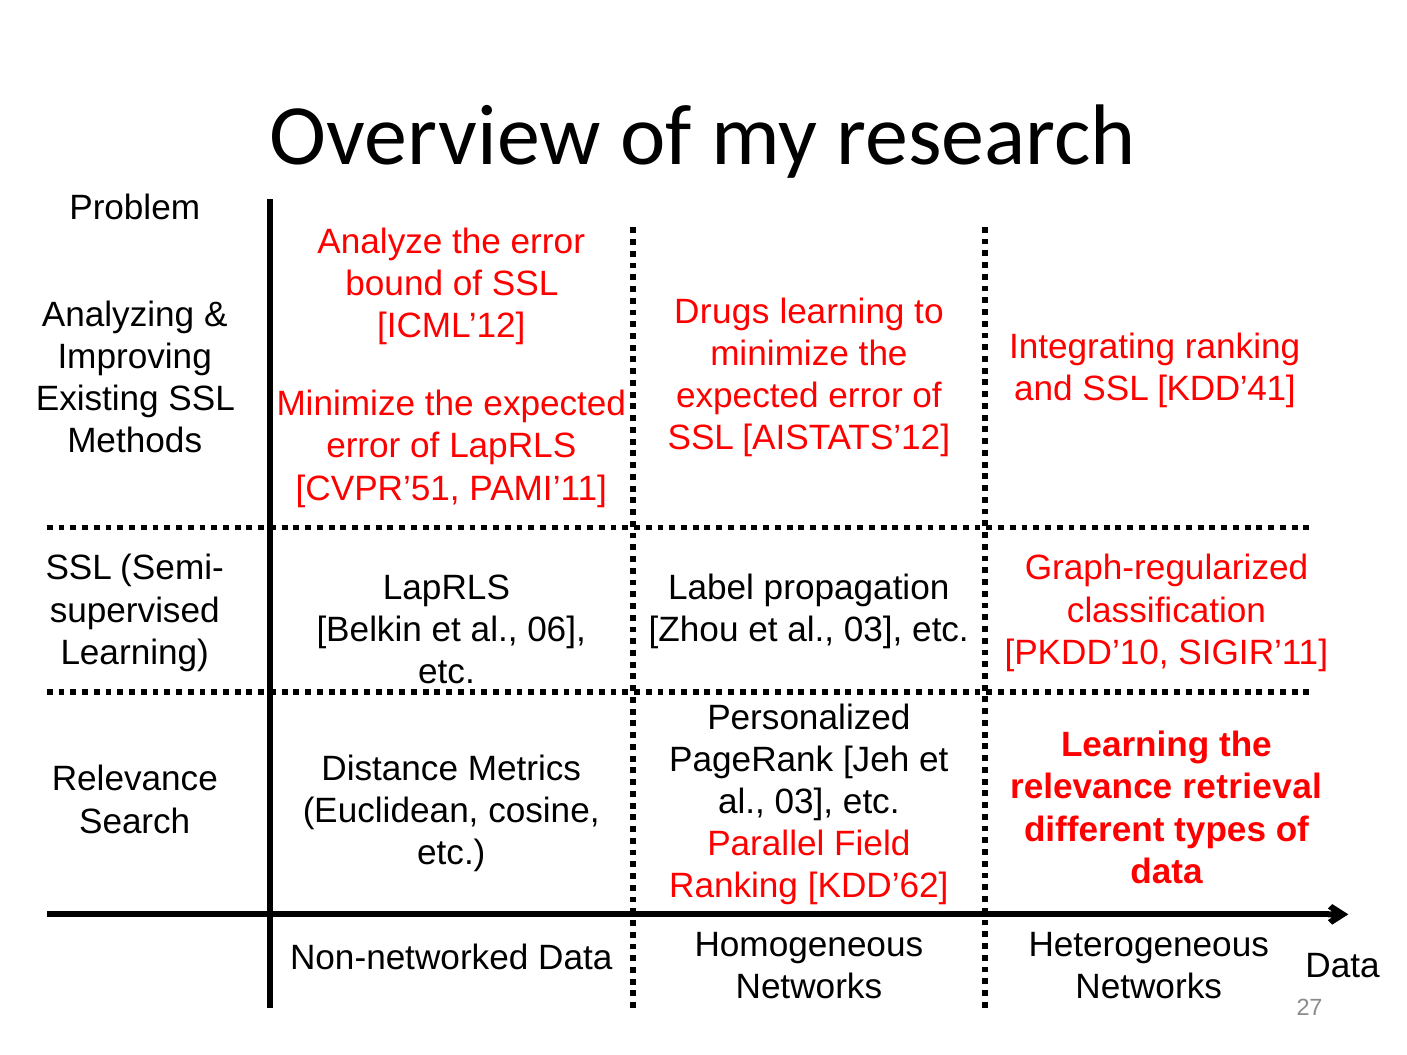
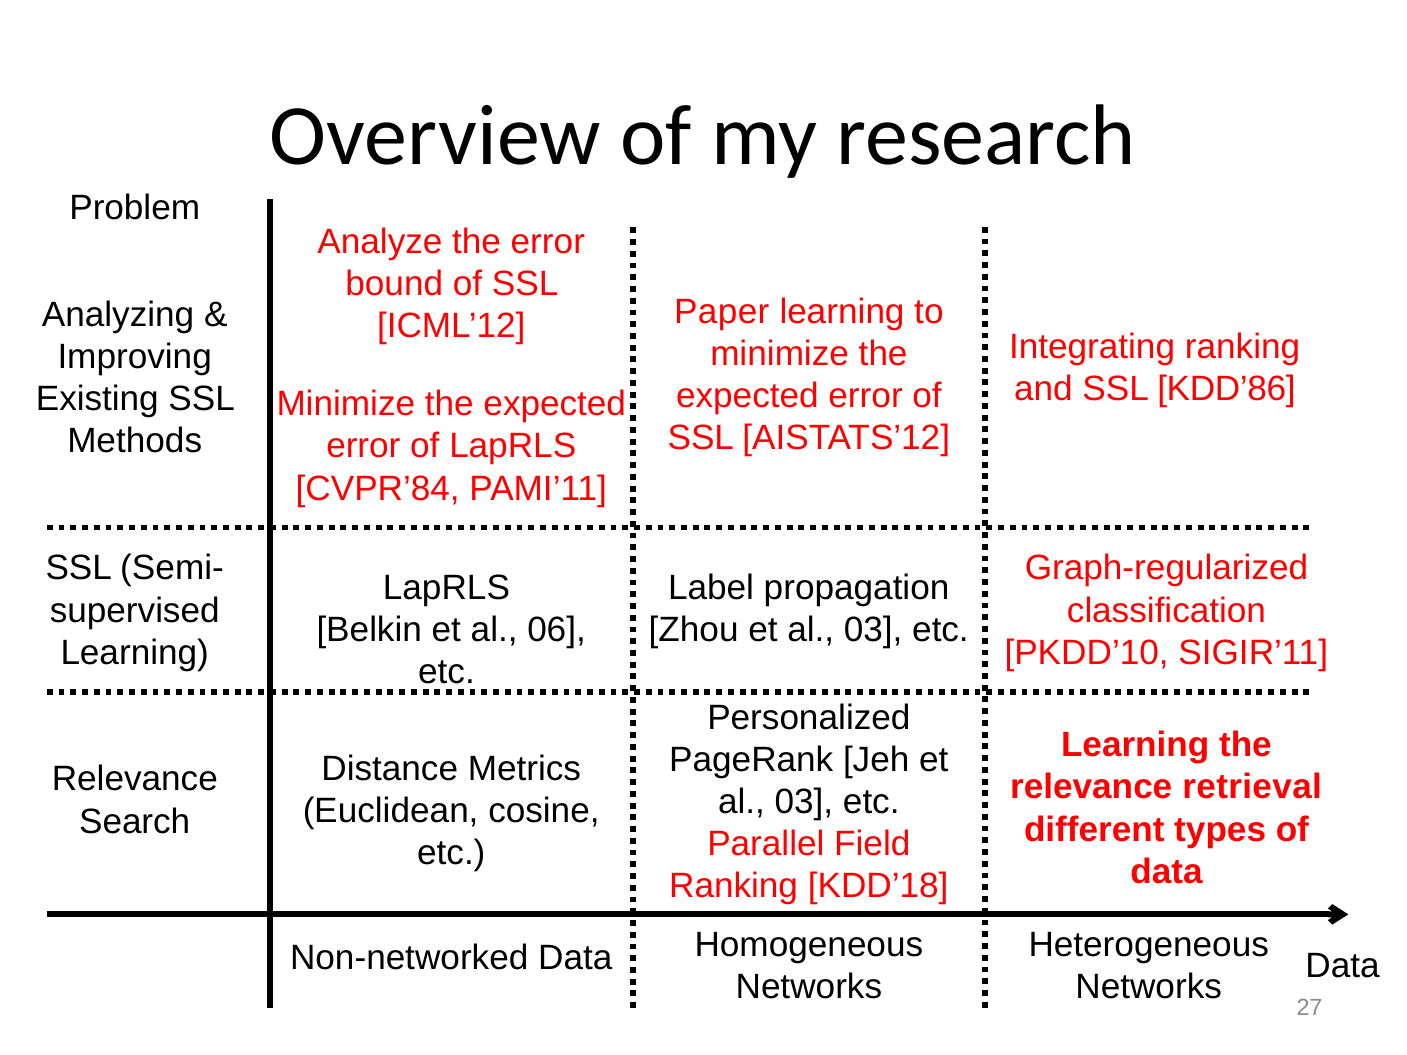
Drugs: Drugs -> Paper
KDD’41: KDD’41 -> KDD’86
CVPR’51: CVPR’51 -> CVPR’84
KDD’62: KDD’62 -> KDD’18
